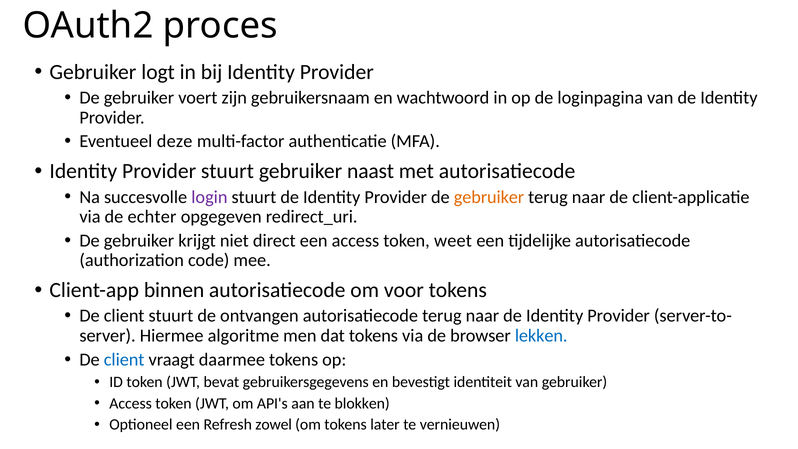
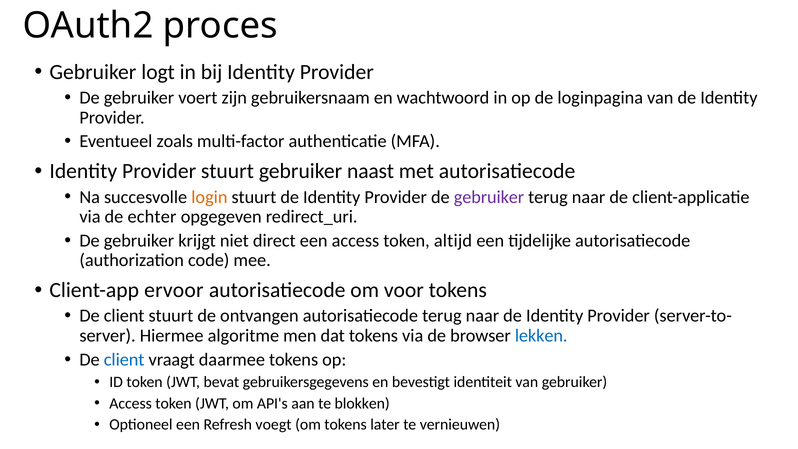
deze: deze -> zoals
login colour: purple -> orange
gebruiker at (489, 197) colour: orange -> purple
weet: weet -> altijd
binnen: binnen -> ervoor
zowel: zowel -> voegt
